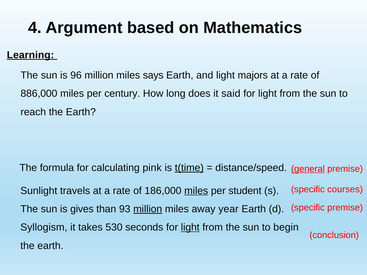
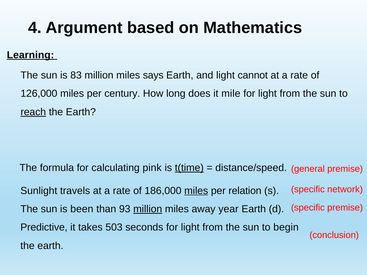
96: 96 -> 83
majors: majors -> cannot
886,000: 886,000 -> 126,000
said: said -> mile
reach underline: none -> present
general underline: present -> none
courses: courses -> network
student: student -> relation
gives: gives -> been
Syllogism: Syllogism -> Predictive
530: 530 -> 503
light at (190, 228) underline: present -> none
